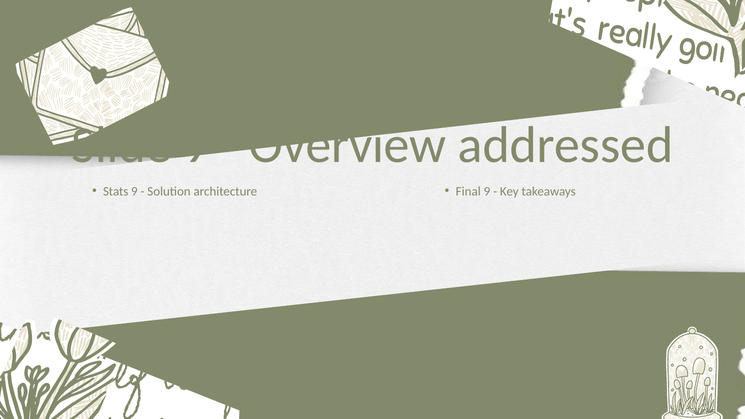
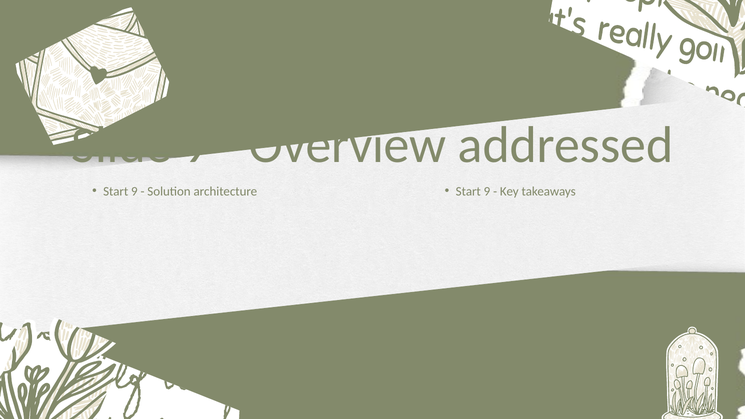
Stats at (116, 191): Stats -> Start
Final at (468, 191): Final -> Start
